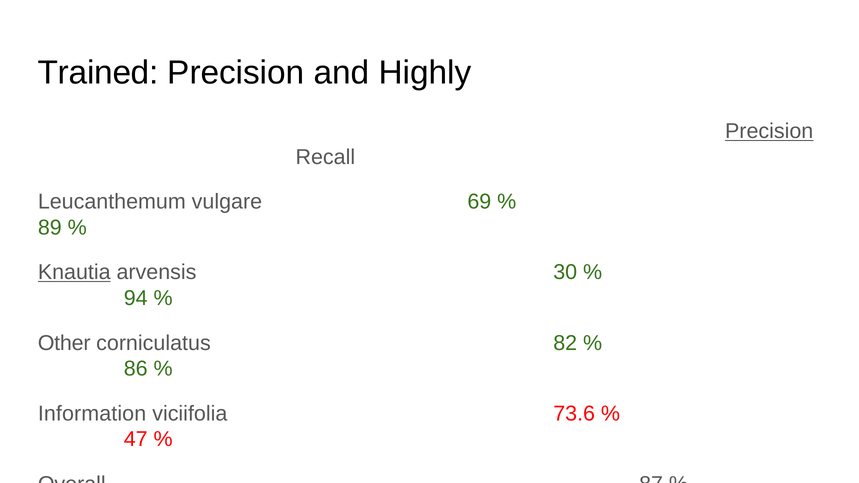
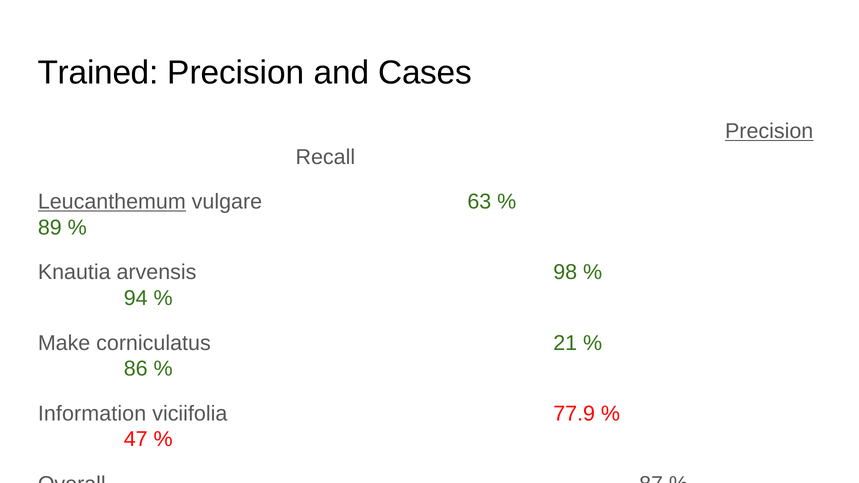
Highly: Highly -> Cases
Leucanthemum underline: none -> present
69: 69 -> 63
Knautia underline: present -> none
30: 30 -> 98
Other: Other -> Make
82: 82 -> 21
73.6: 73.6 -> 77.9
